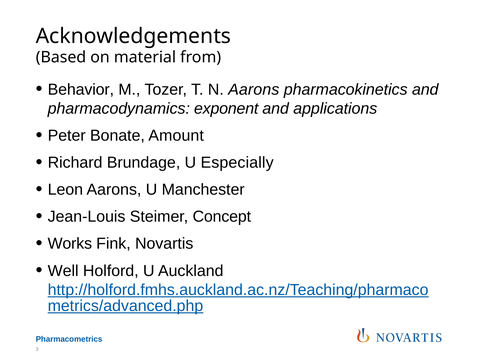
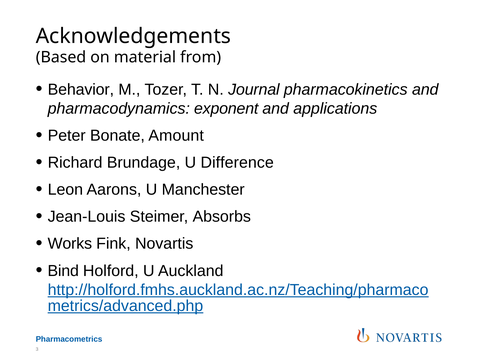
N Aarons: Aarons -> Journal
Especially: Especially -> Difference
Concept: Concept -> Absorbs
Well: Well -> Bind
